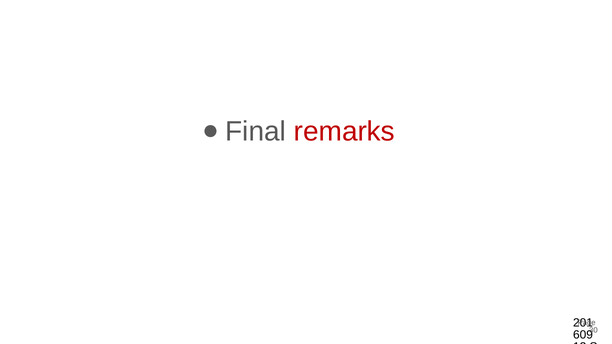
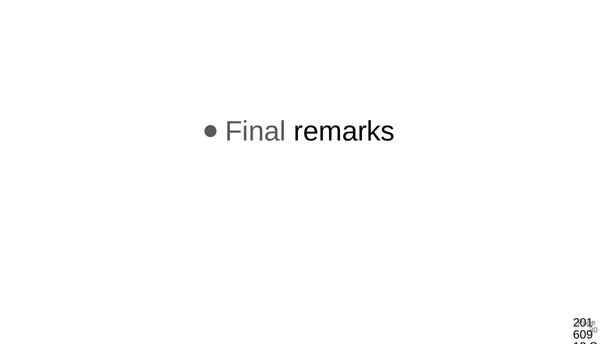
remarks colour: red -> black
